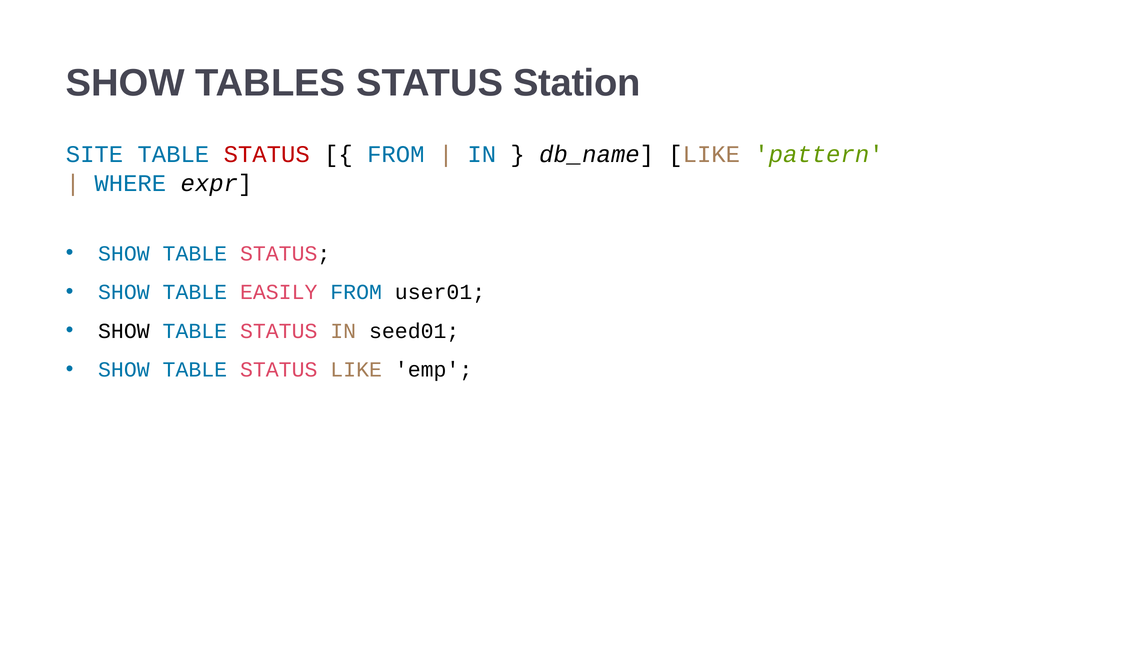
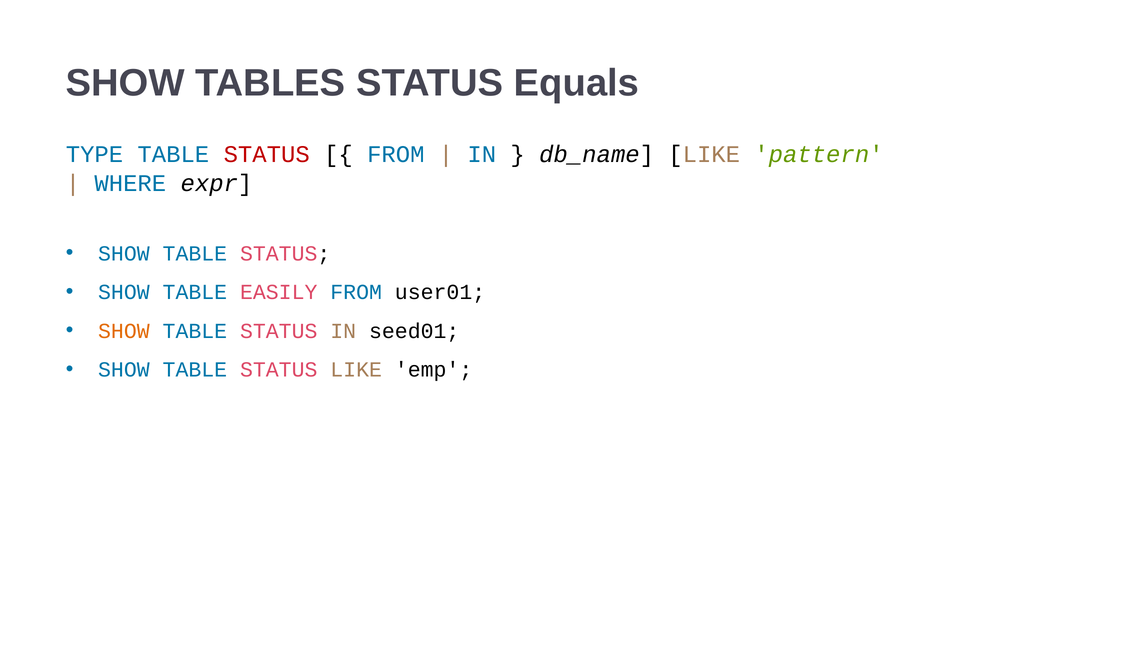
Station: Station -> Equals
SITE: SITE -> TYPE
SHOW at (124, 331) colour: black -> orange
